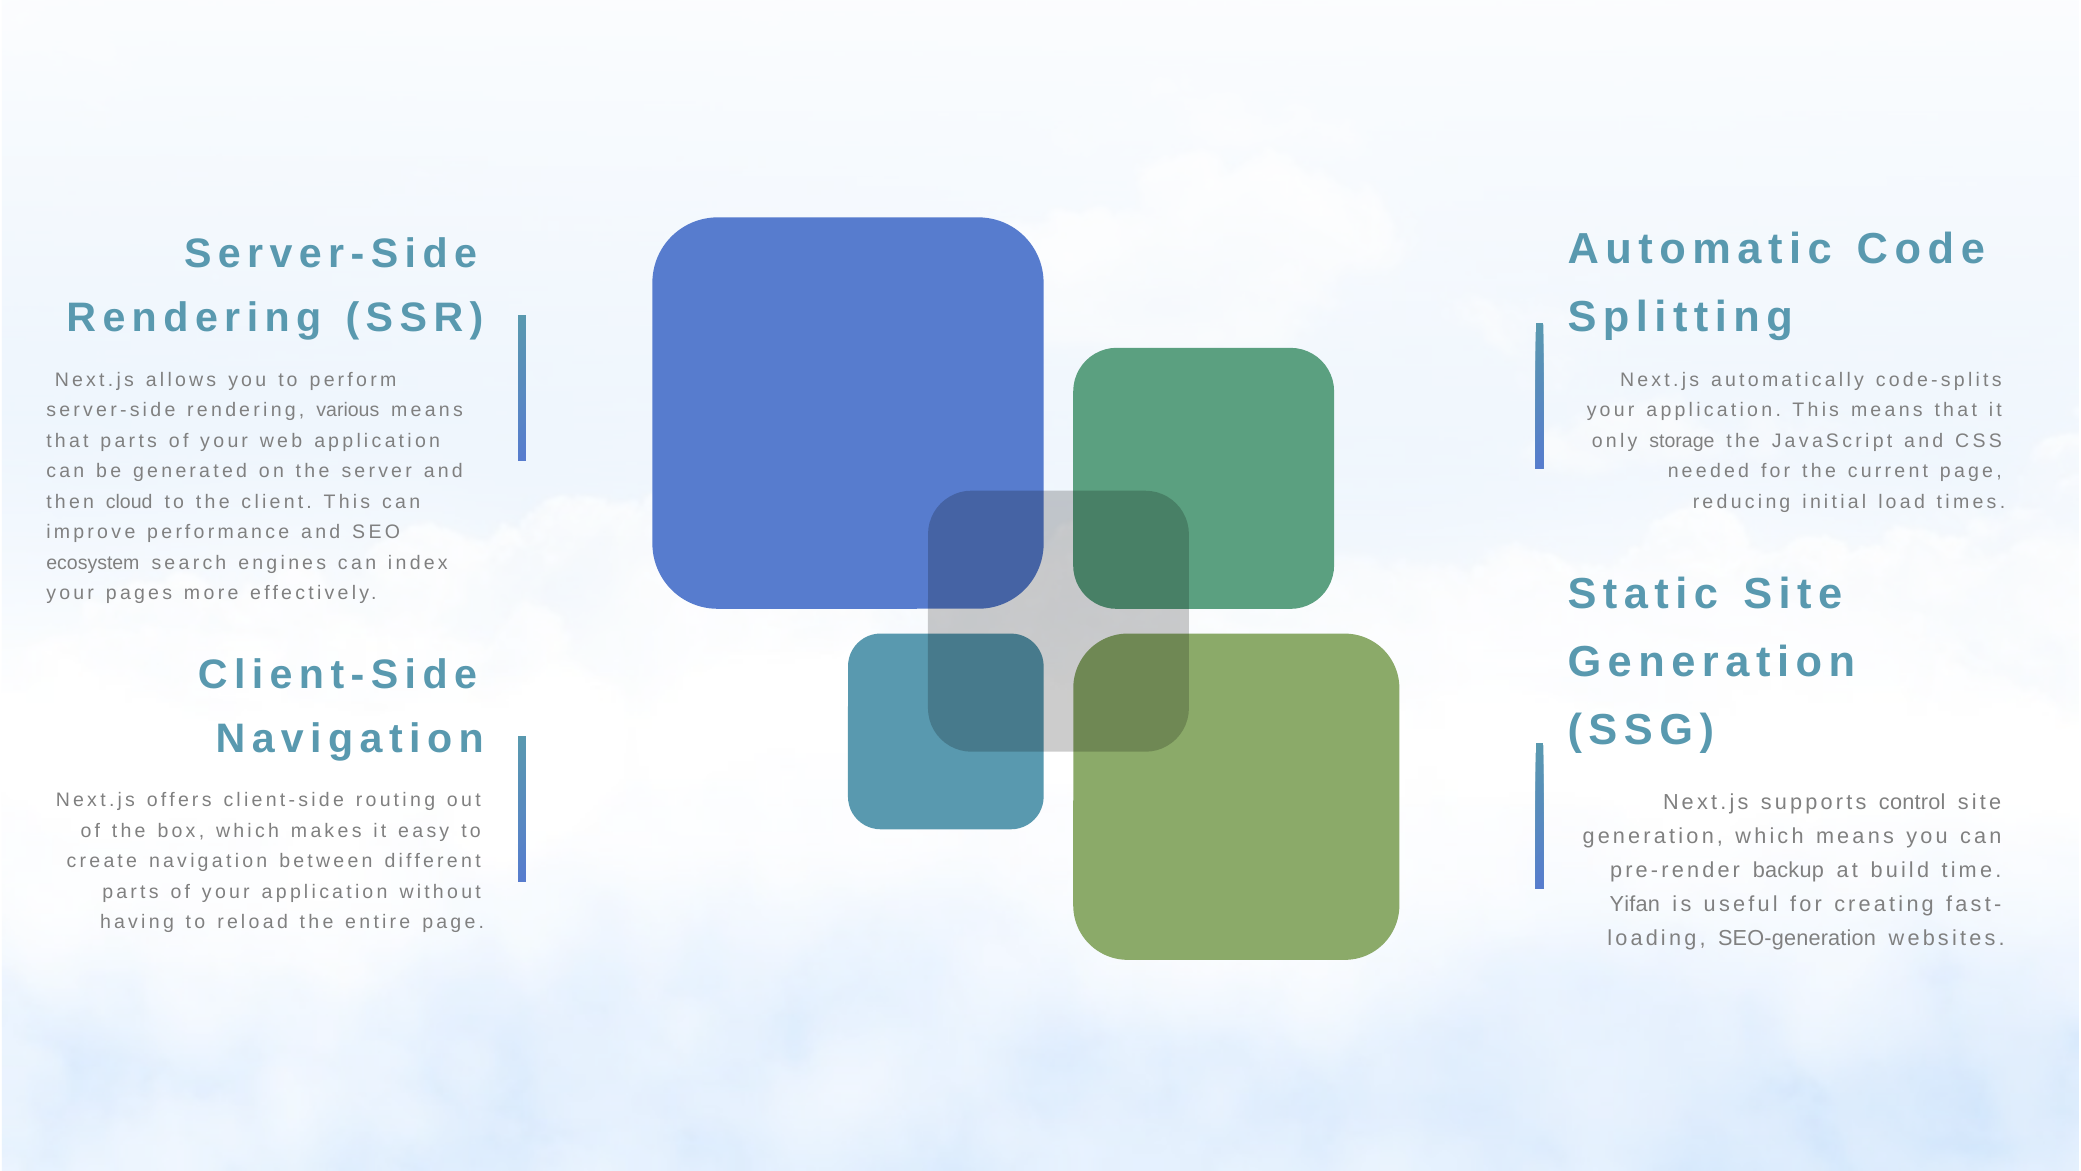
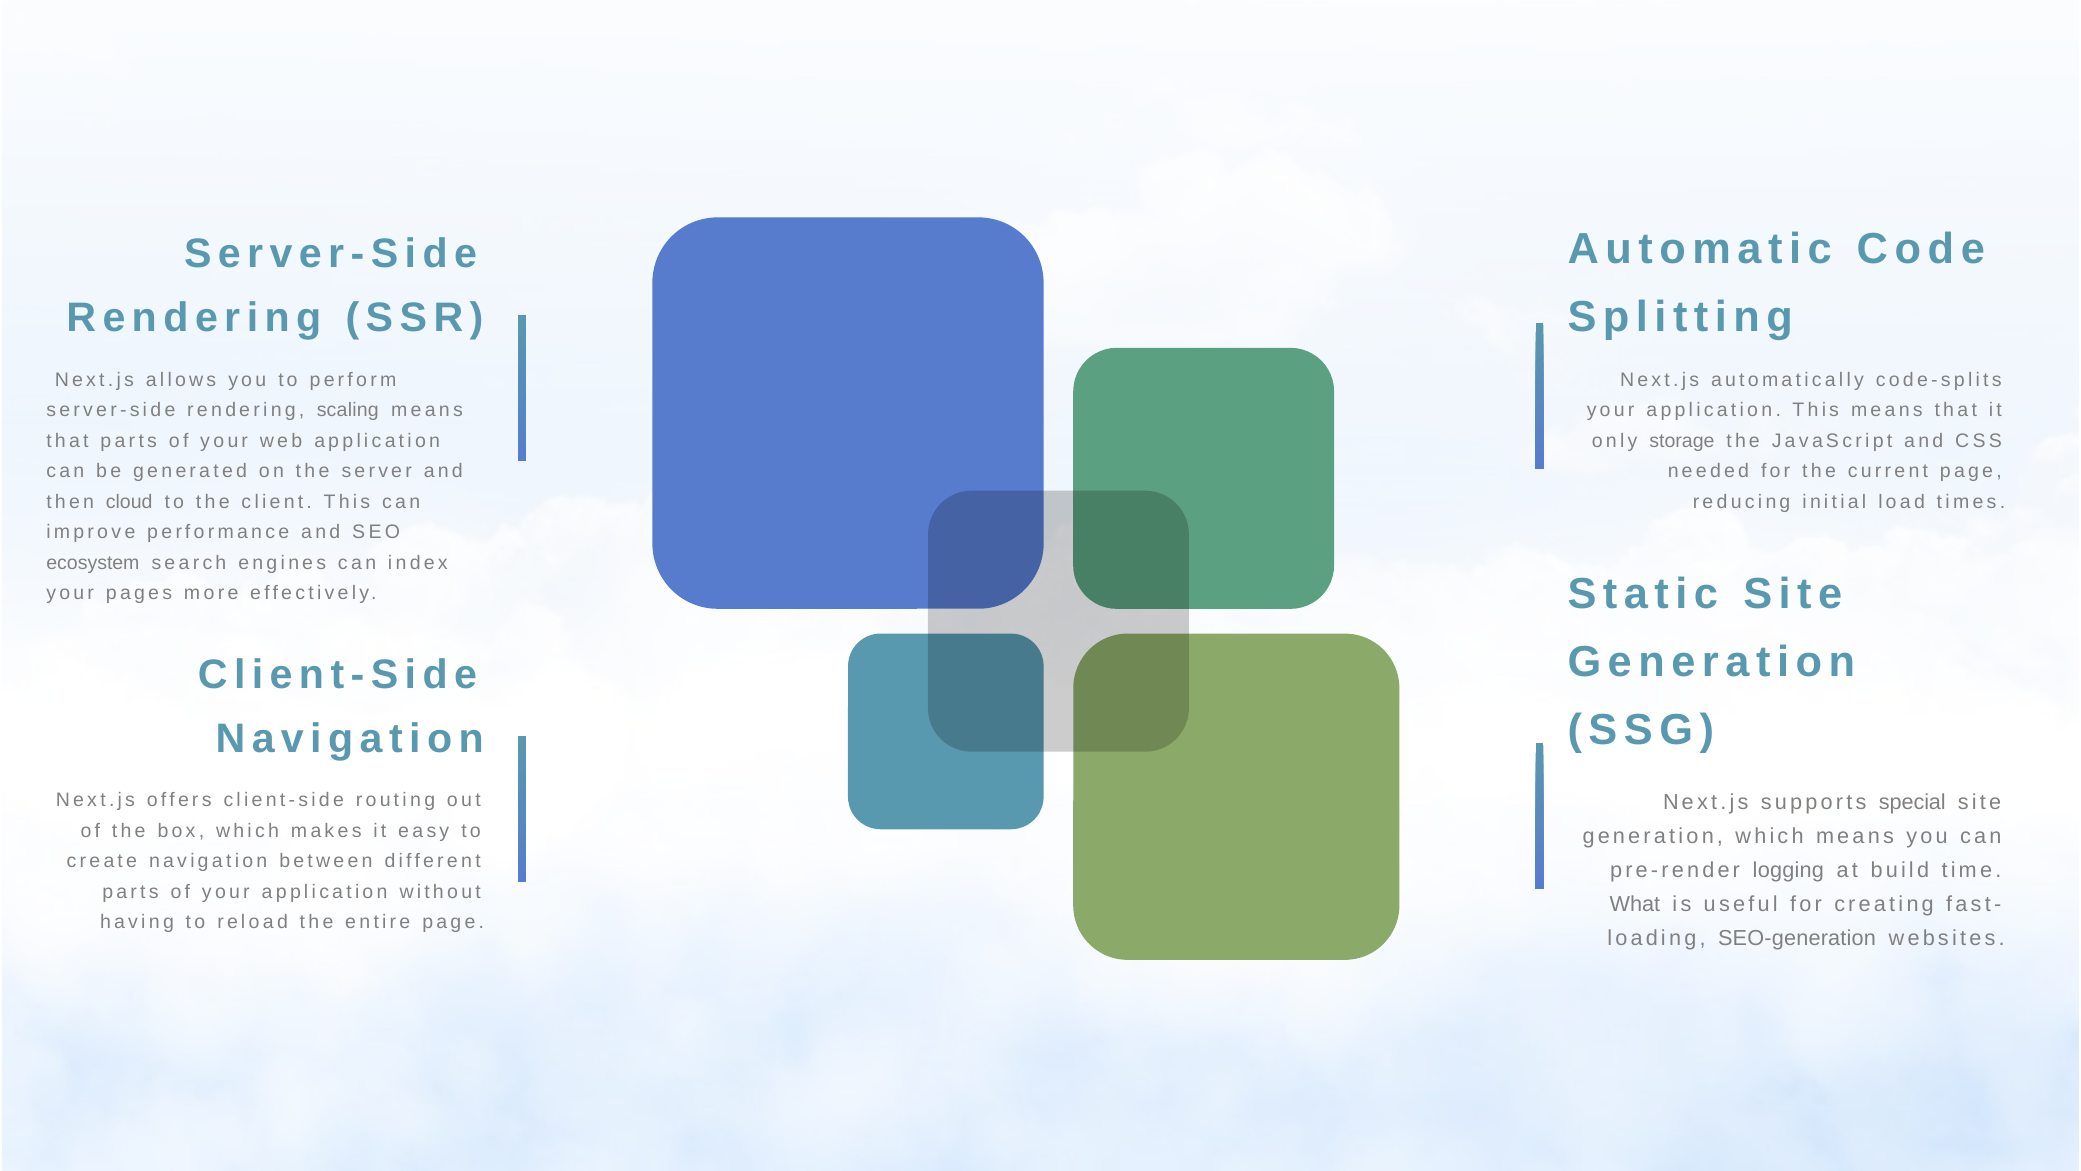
various: various -> scaling
control: control -> special
backup: backup -> logging
Yifan: Yifan -> What
